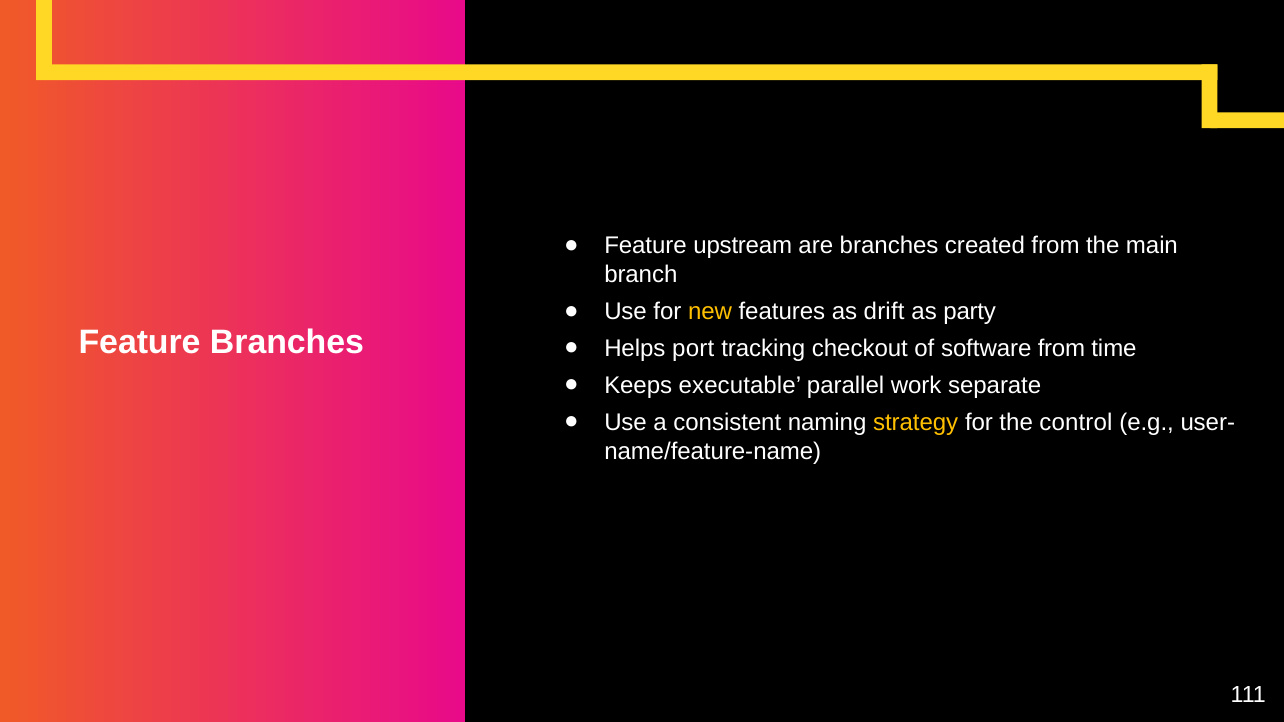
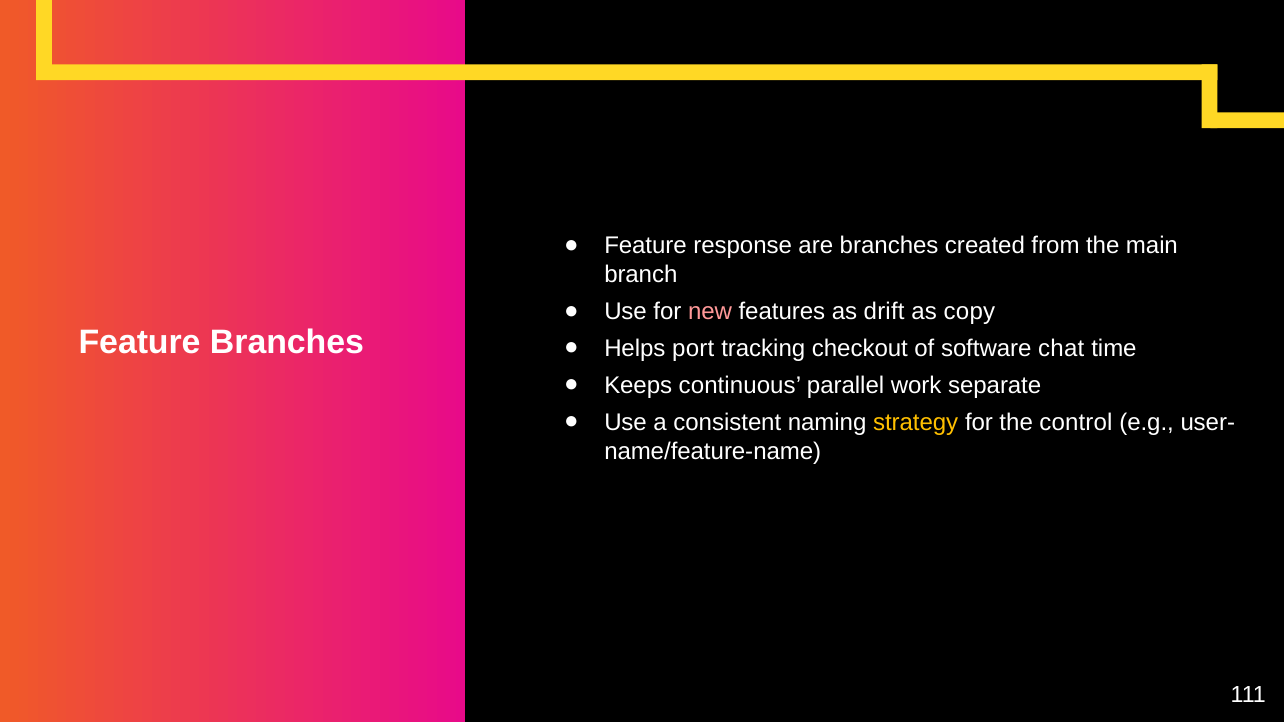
upstream: upstream -> response
new colour: yellow -> pink
party: party -> copy
software from: from -> chat
executable: executable -> continuous
